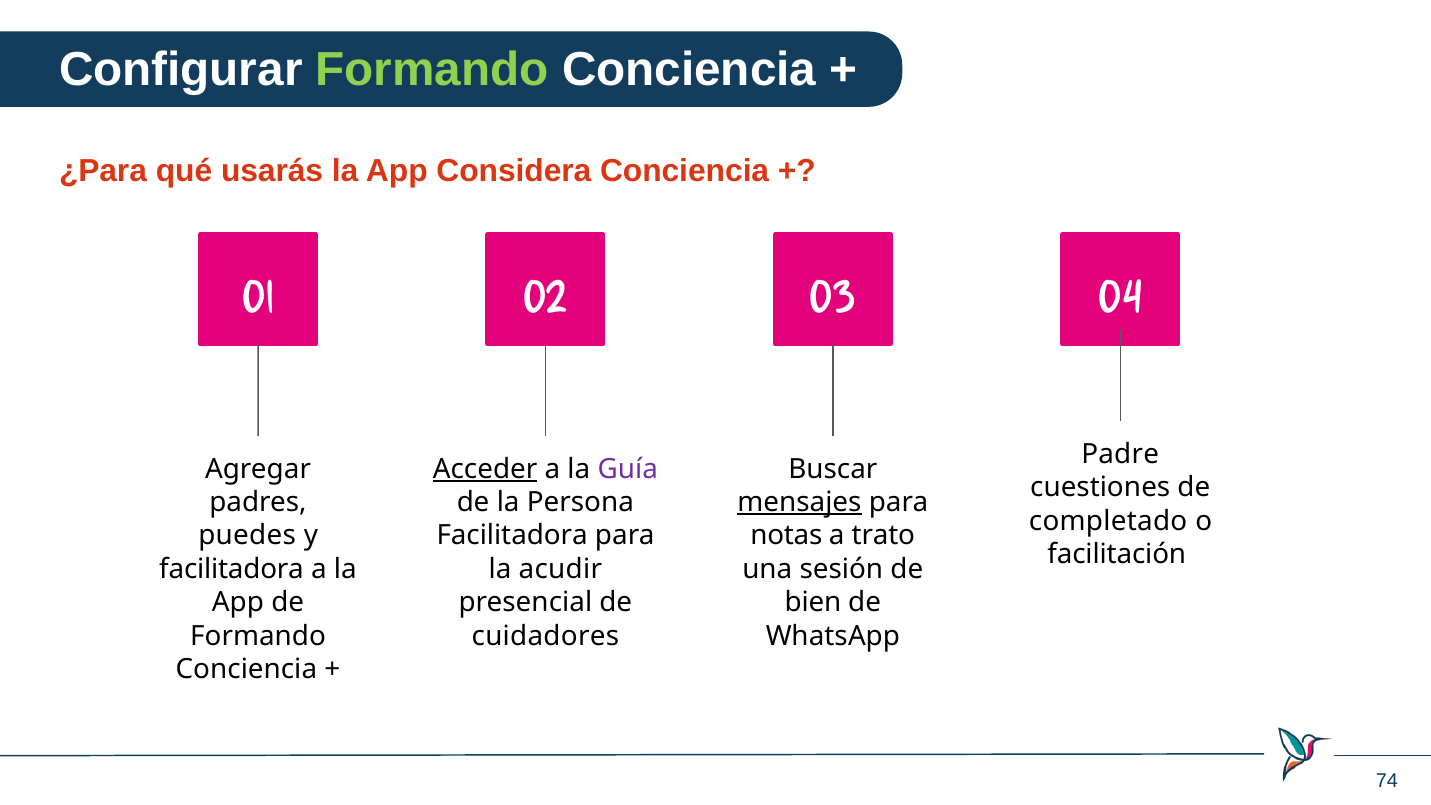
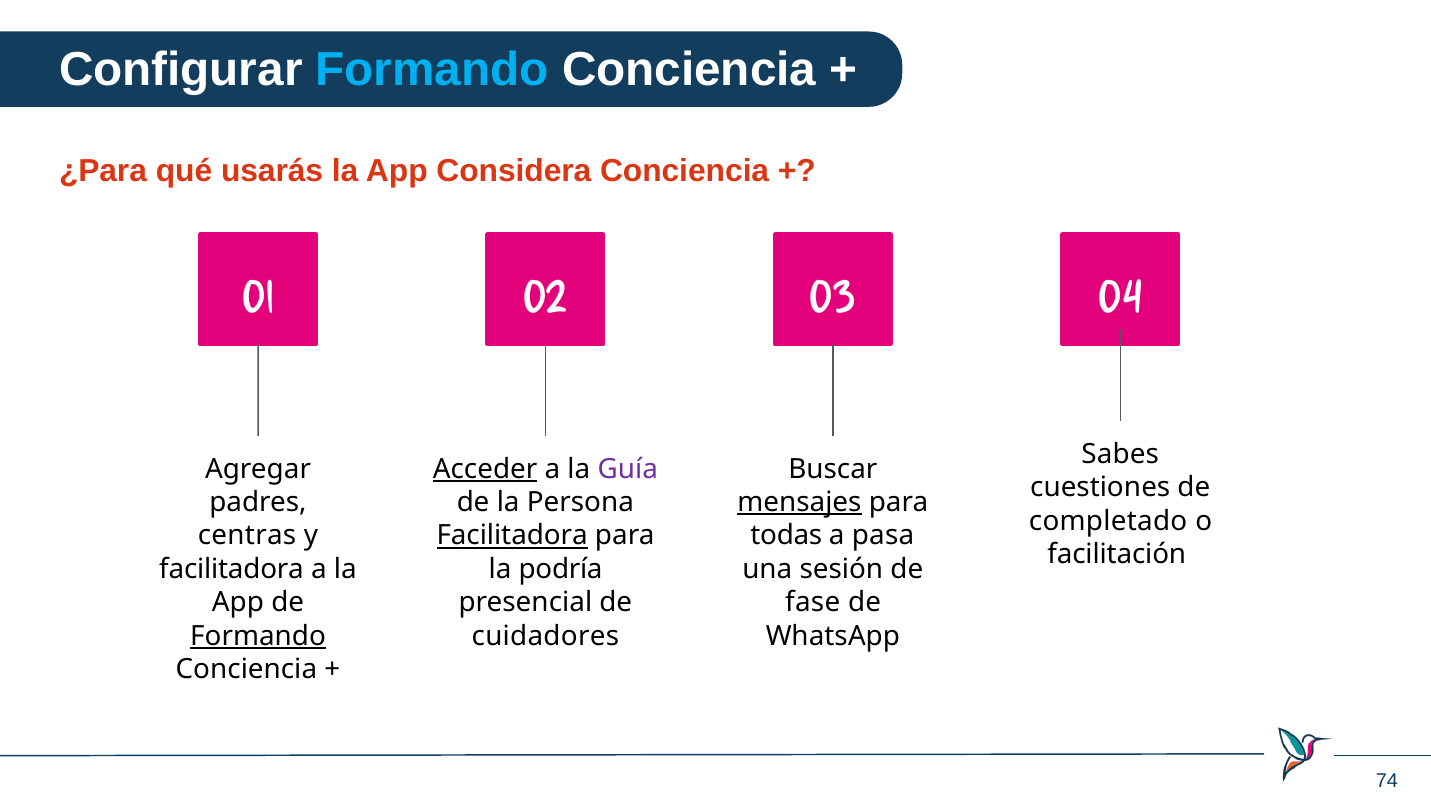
Formando at (432, 70) colour: light green -> light blue
Padre: Padre -> Sabes
puedes: puedes -> centras
Facilitadora at (512, 536) underline: none -> present
notas: notas -> todas
trato: trato -> pasa
acudir: acudir -> podría
bien: bien -> fase
Formando at (258, 636) underline: none -> present
